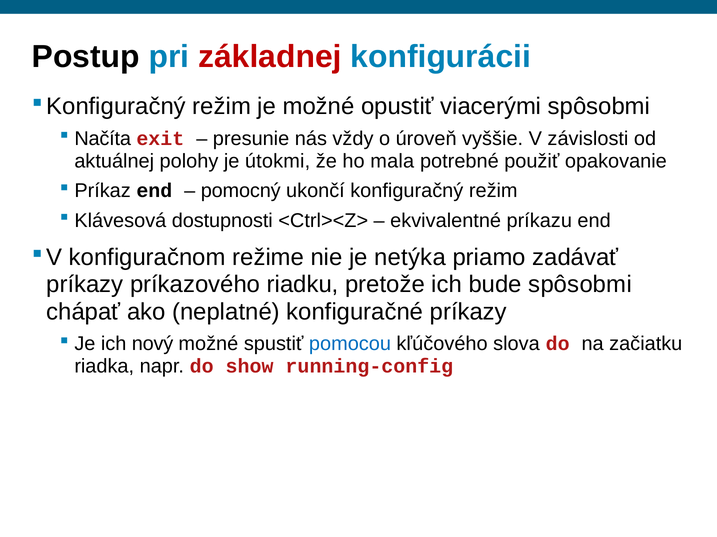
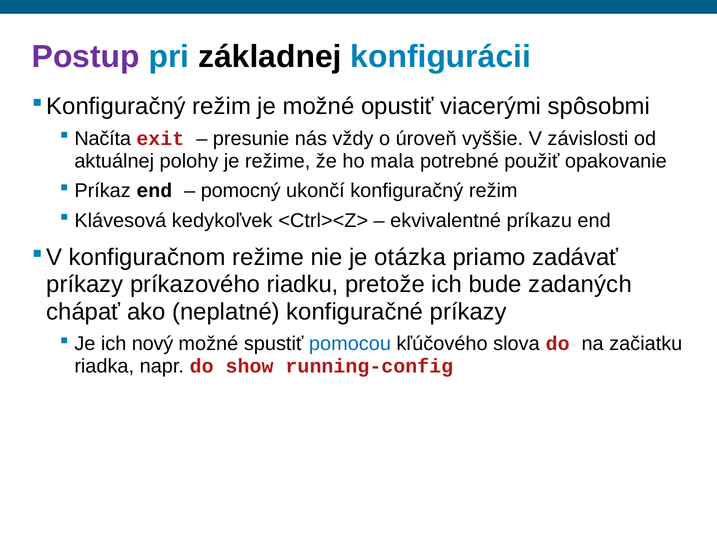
Postup colour: black -> purple
základnej colour: red -> black
je útokmi: útokmi -> režime
dostupnosti: dostupnosti -> kedykoľvek
netýka: netýka -> otázka
bude spôsobmi: spôsobmi -> zadaných
